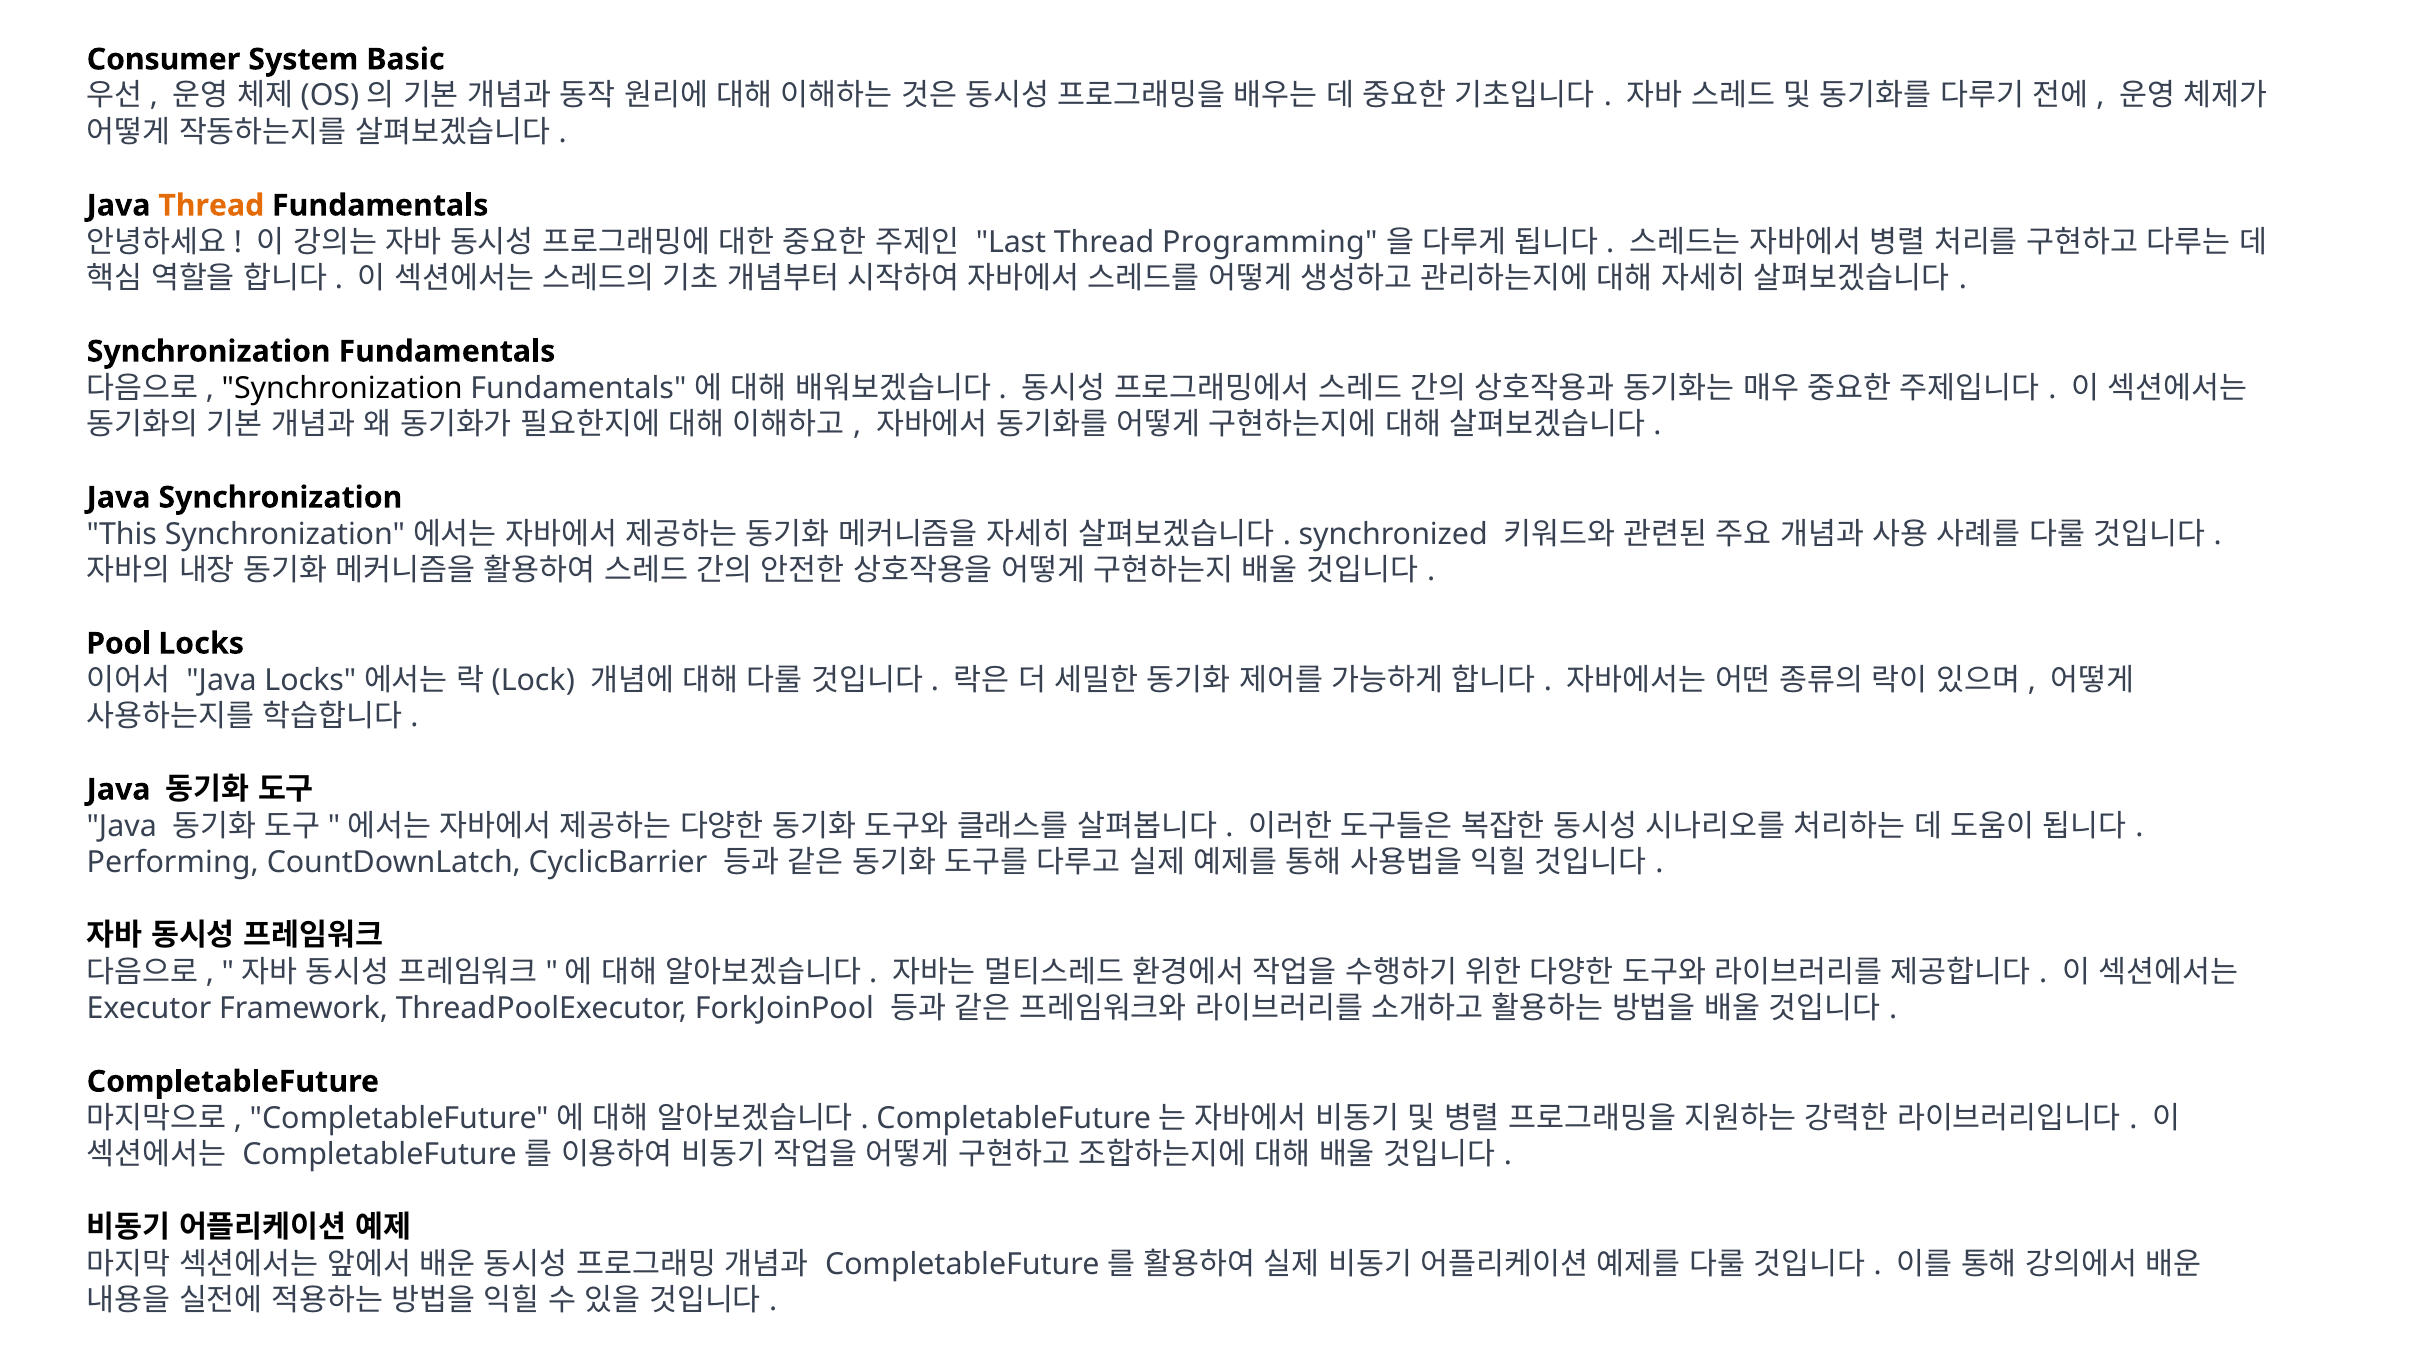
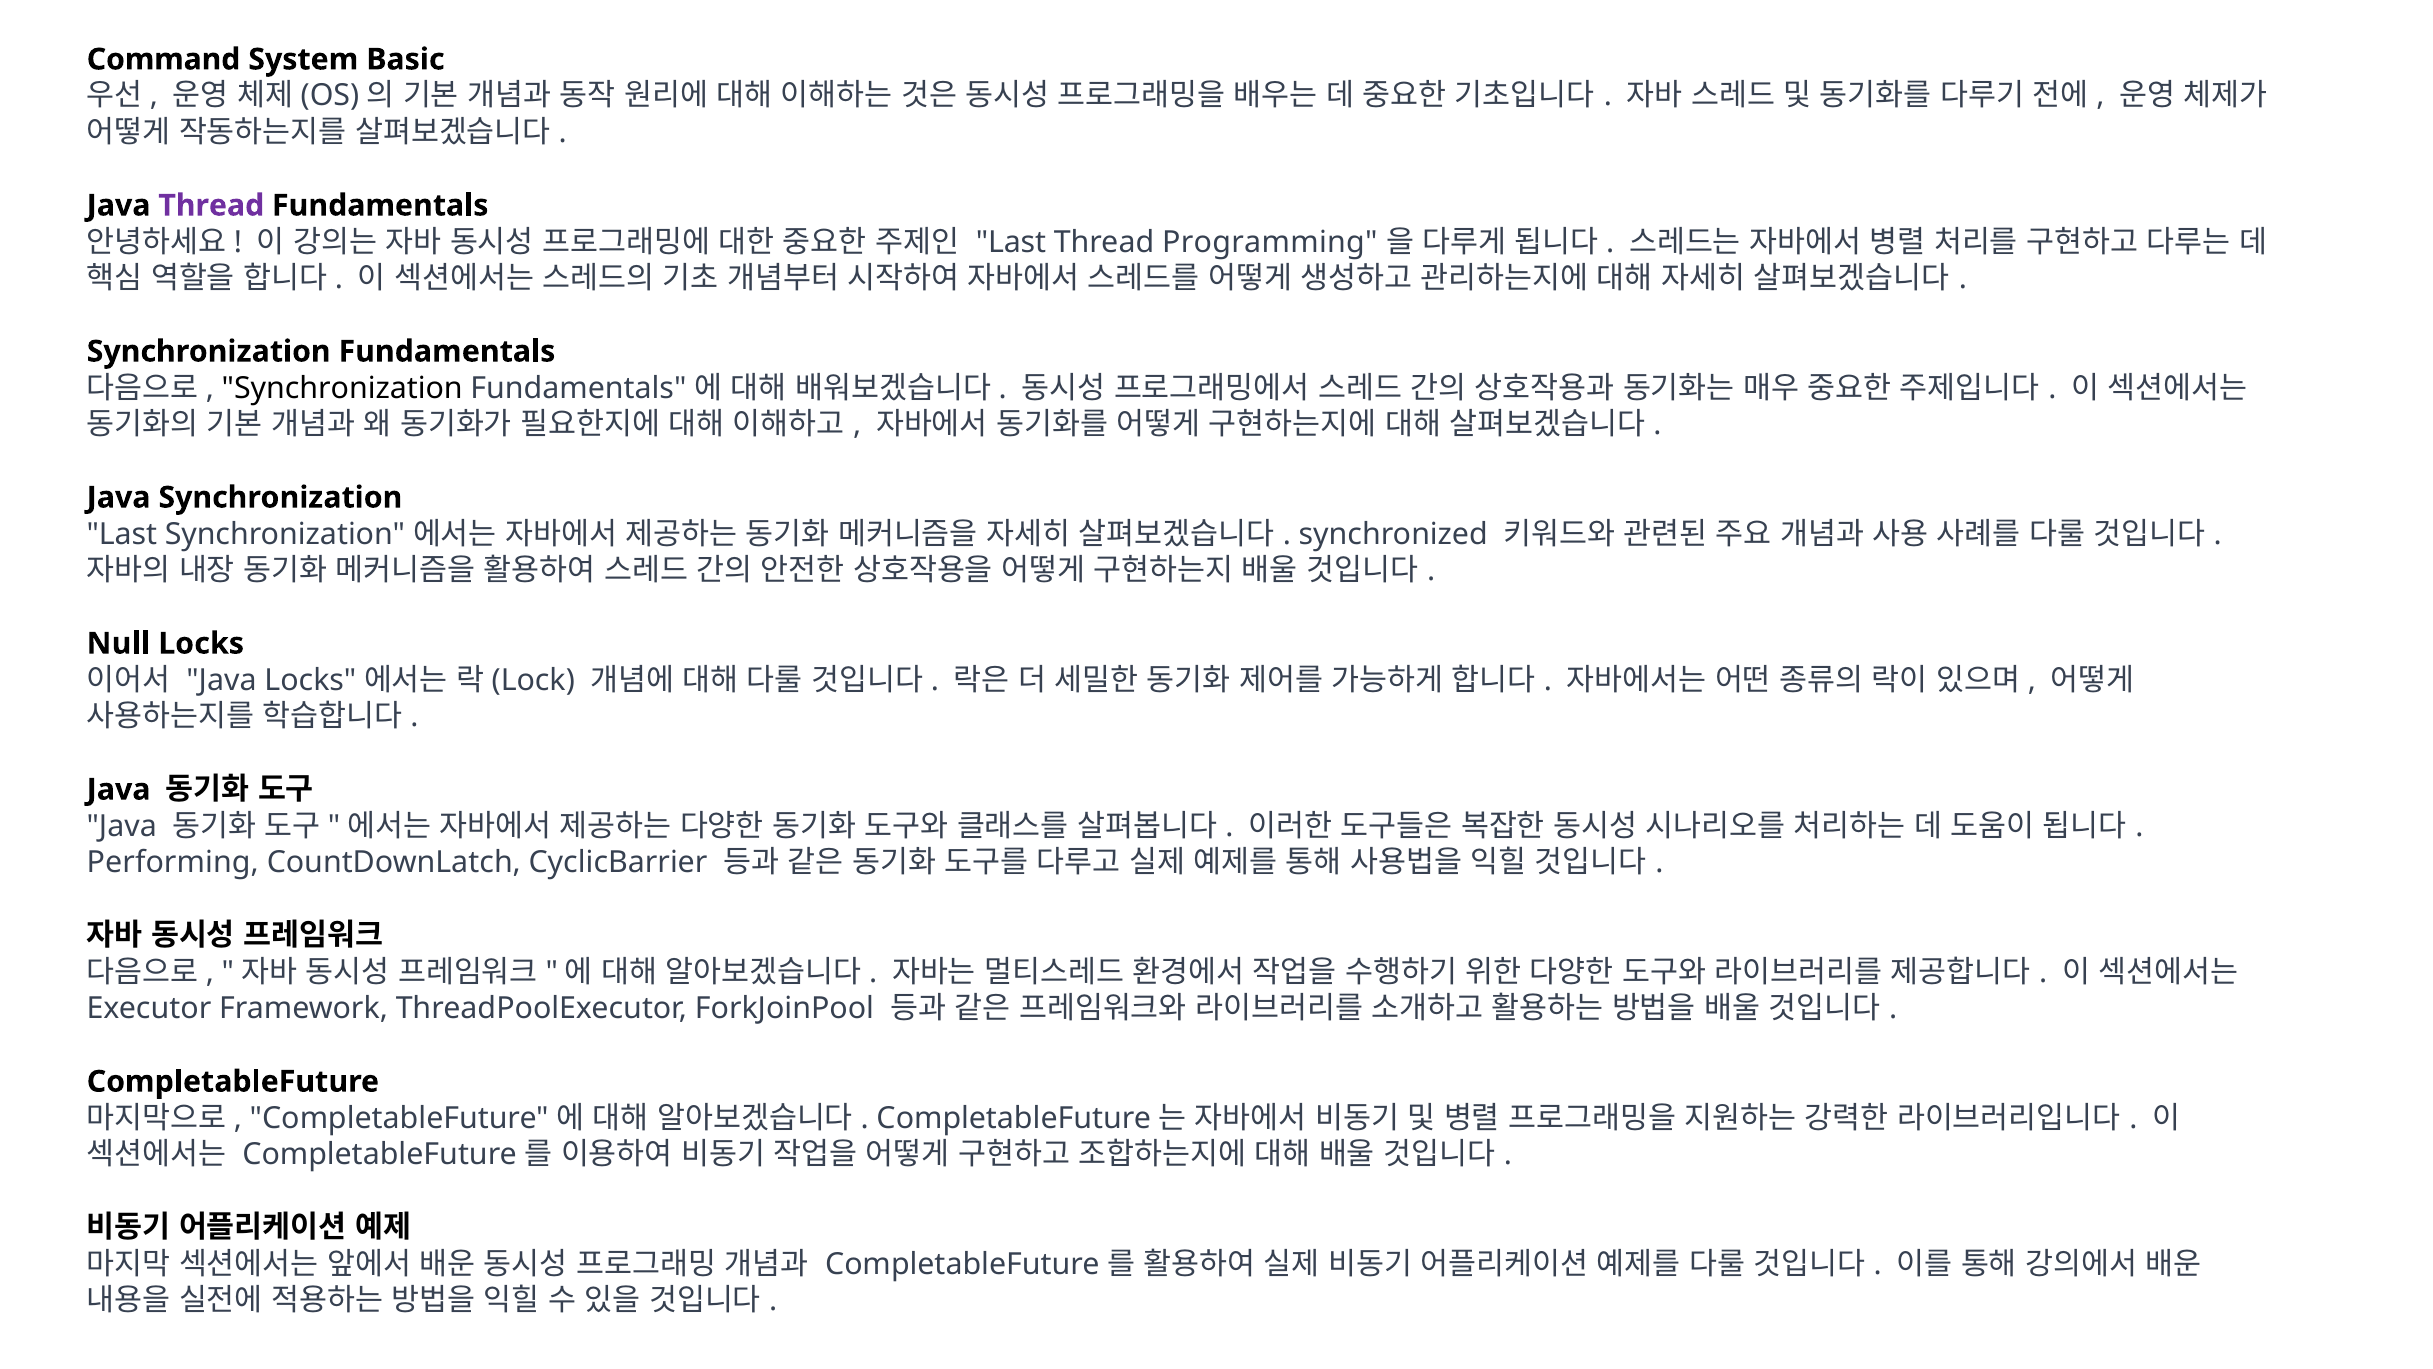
Consumer: Consumer -> Command
Thread at (211, 205) colour: orange -> purple
This at (122, 534): This -> Last
Pool: Pool -> Null
